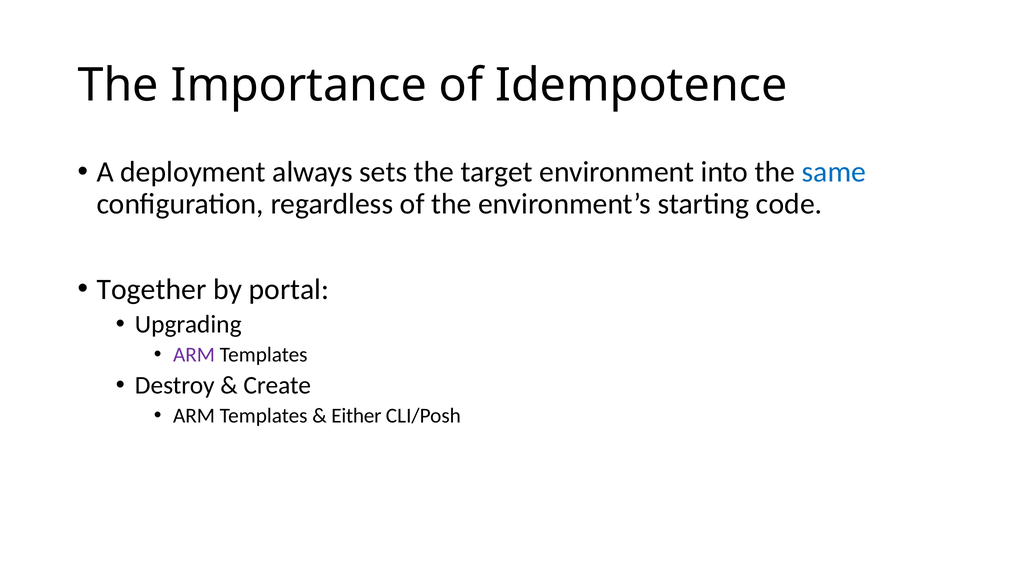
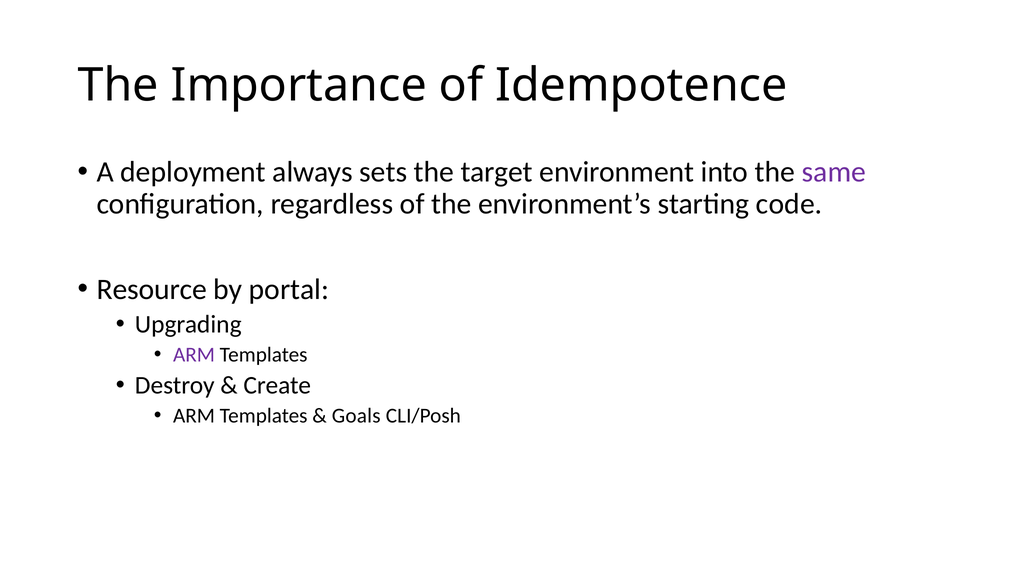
same colour: blue -> purple
Together: Together -> Resource
Either: Either -> Goals
